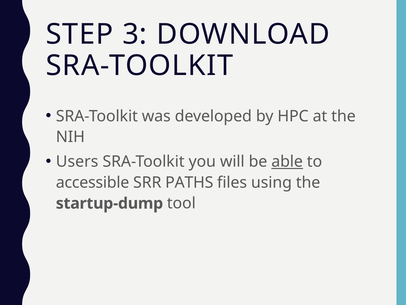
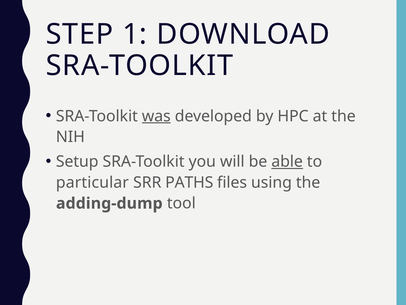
3: 3 -> 1
was underline: none -> present
Users: Users -> Setup
accessible: accessible -> particular
startup-dump: startup-dump -> adding-dump
